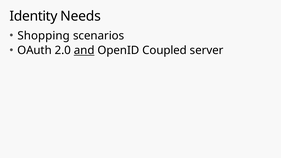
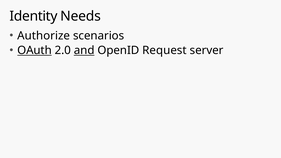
Shopping: Shopping -> Authorize
OAuth underline: none -> present
Coupled: Coupled -> Request
